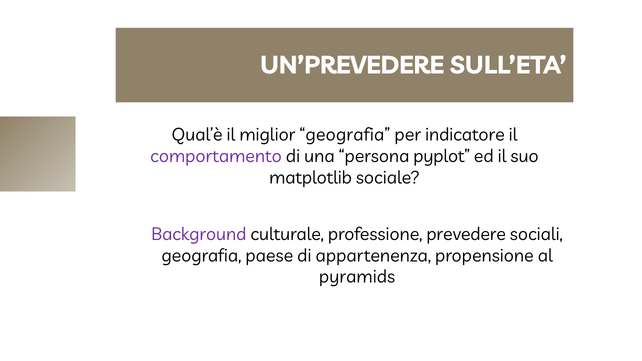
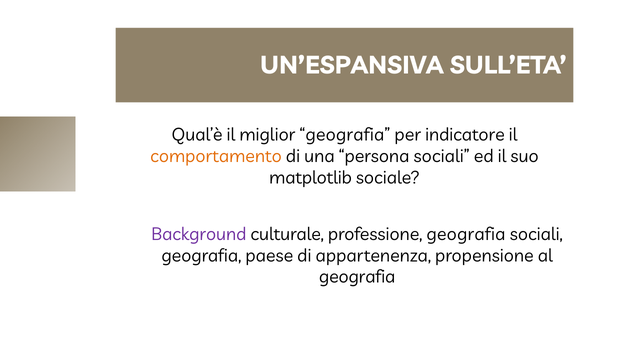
UN’PREVEDERE: UN’PREVEDERE -> UN’ESPANSIVA
comportamento colour: purple -> orange
persona pyplot: pyplot -> sociali
professione prevedere: prevedere -> geografia
pyramids at (357, 277): pyramids -> geografia
